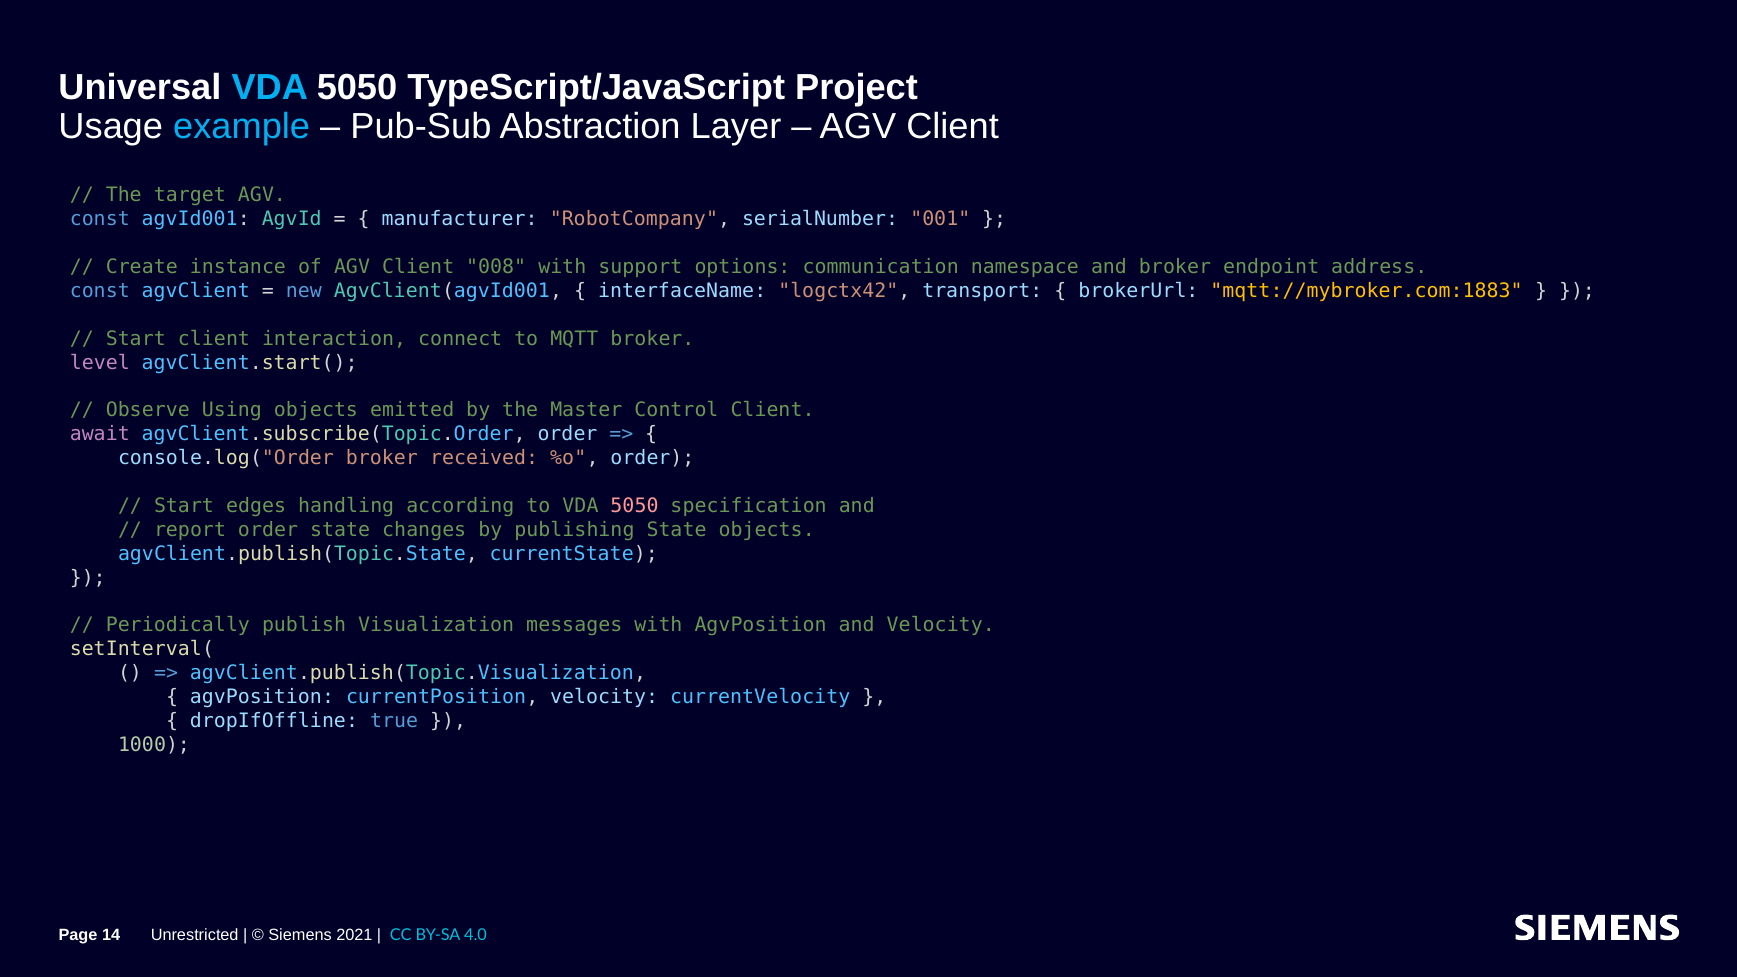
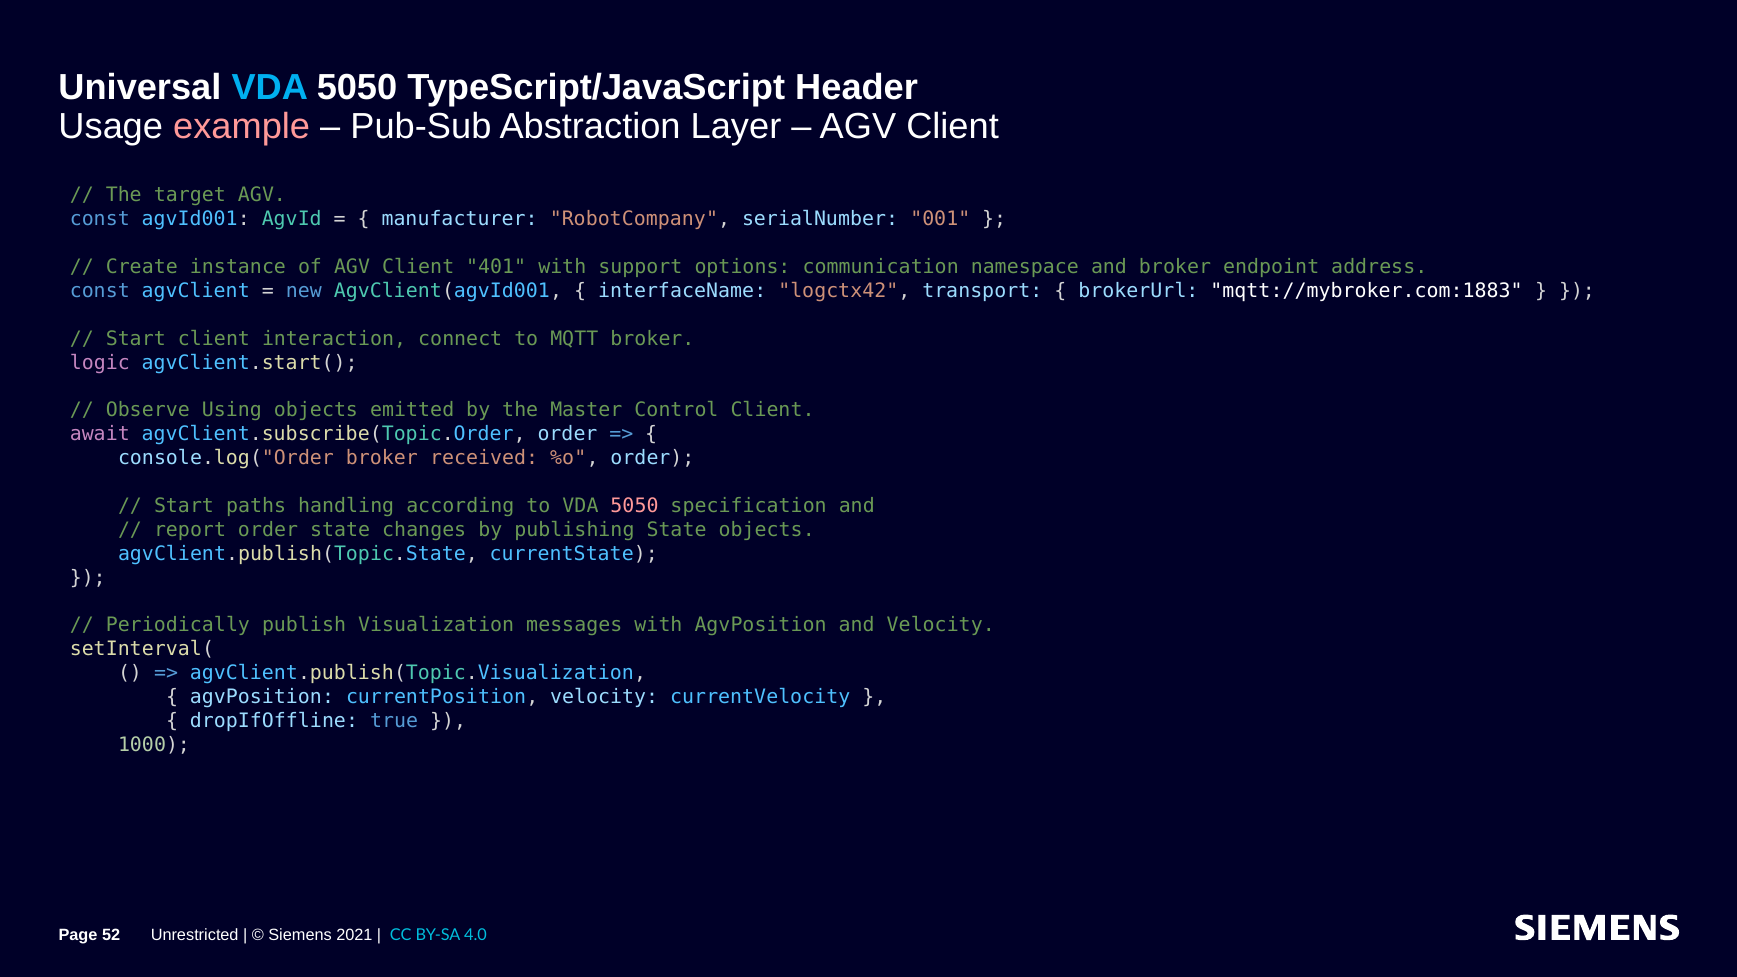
Project: Project -> Header
example colour: light blue -> pink
008: 008 -> 401
mqtt://mybroker.com:1883 colour: yellow -> white
level: level -> logic
edges: edges -> paths
14: 14 -> 52
